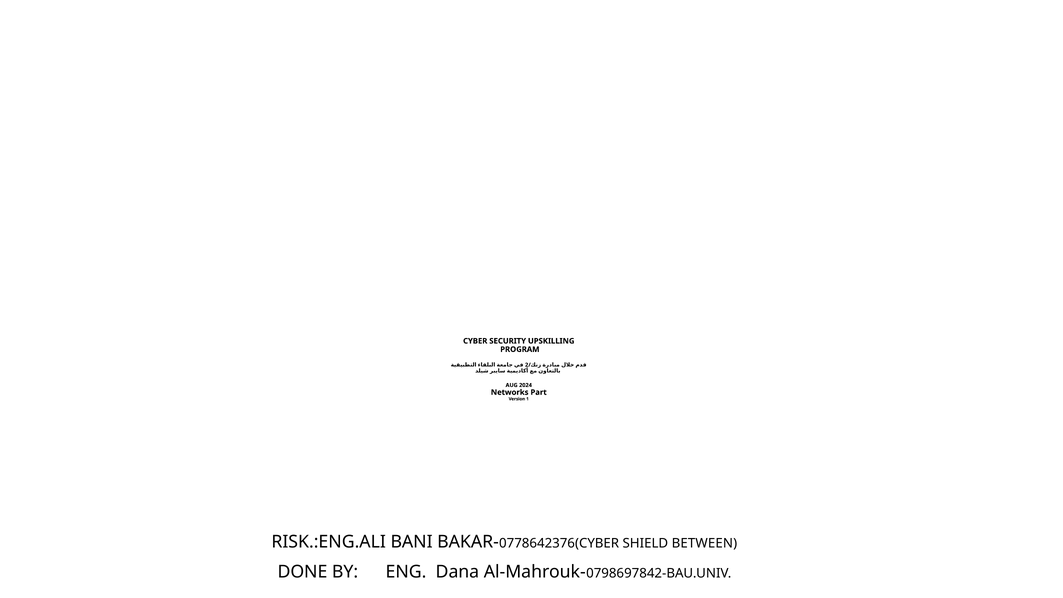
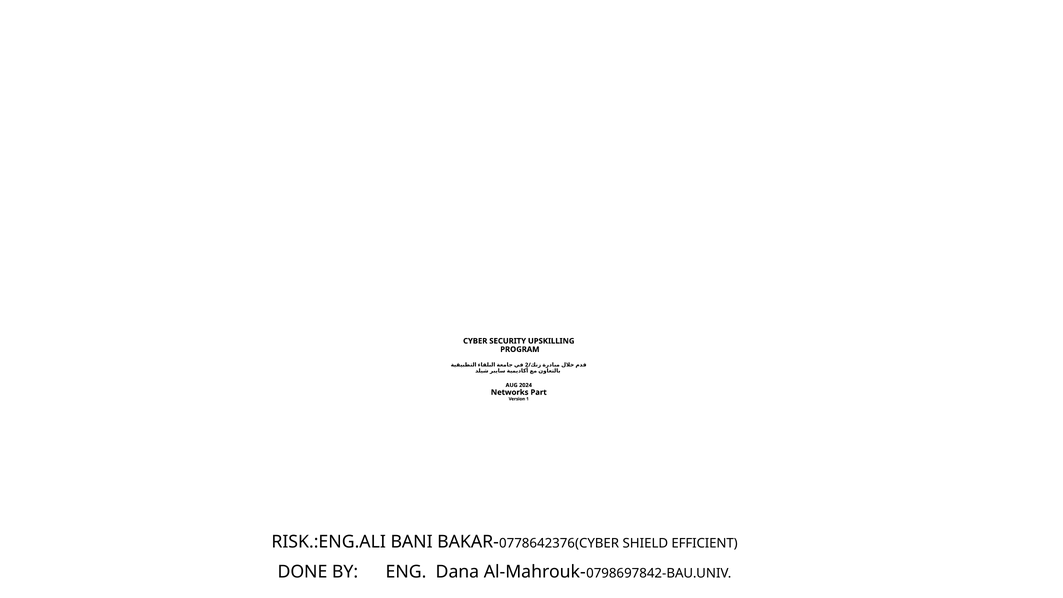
BETWEEN: BETWEEN -> EFFICIENT
